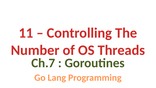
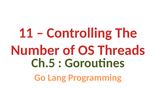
Ch.7: Ch.7 -> Ch.5
